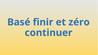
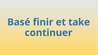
zéro: zéro -> take
